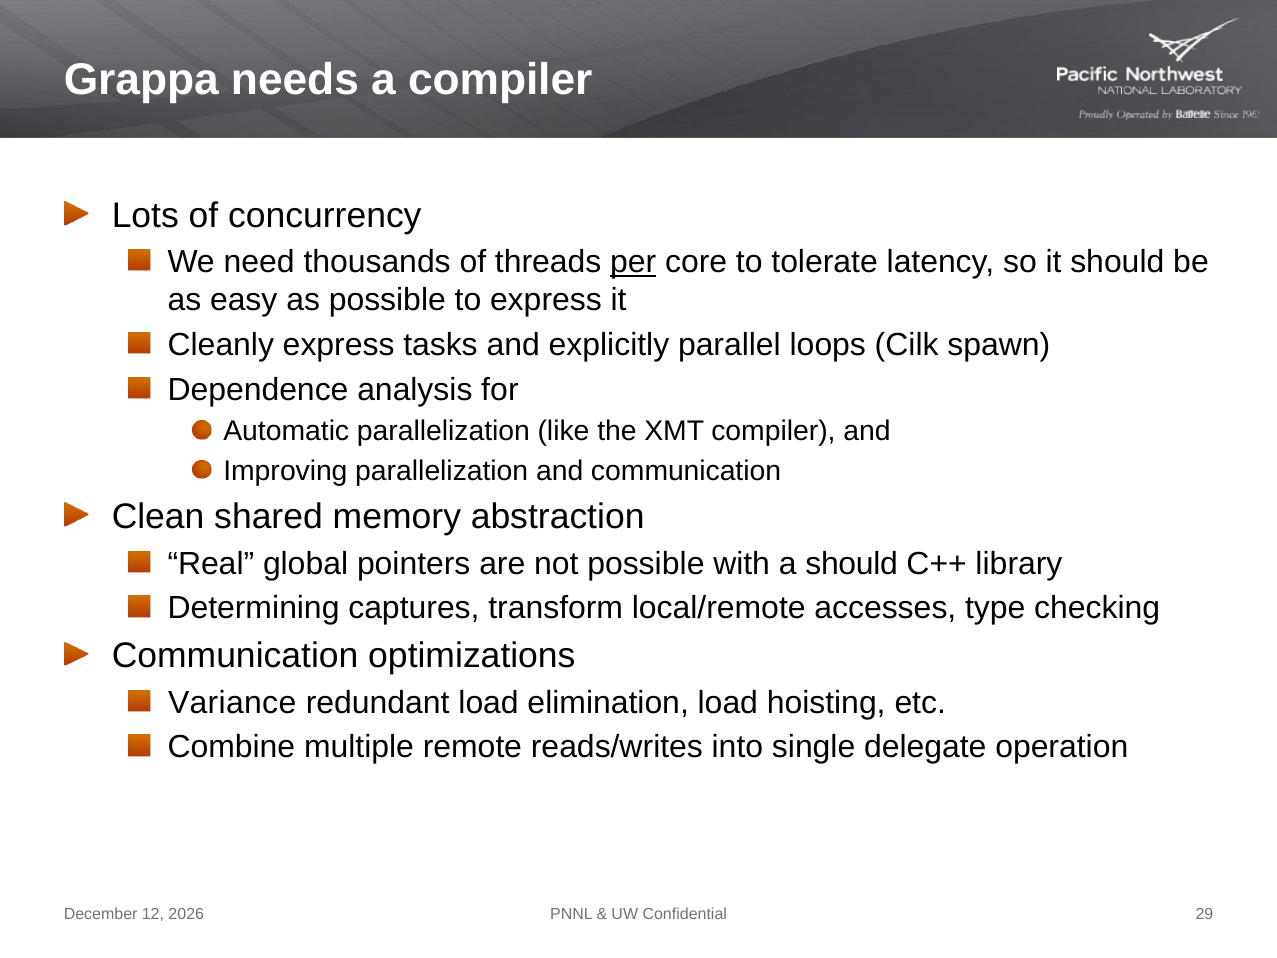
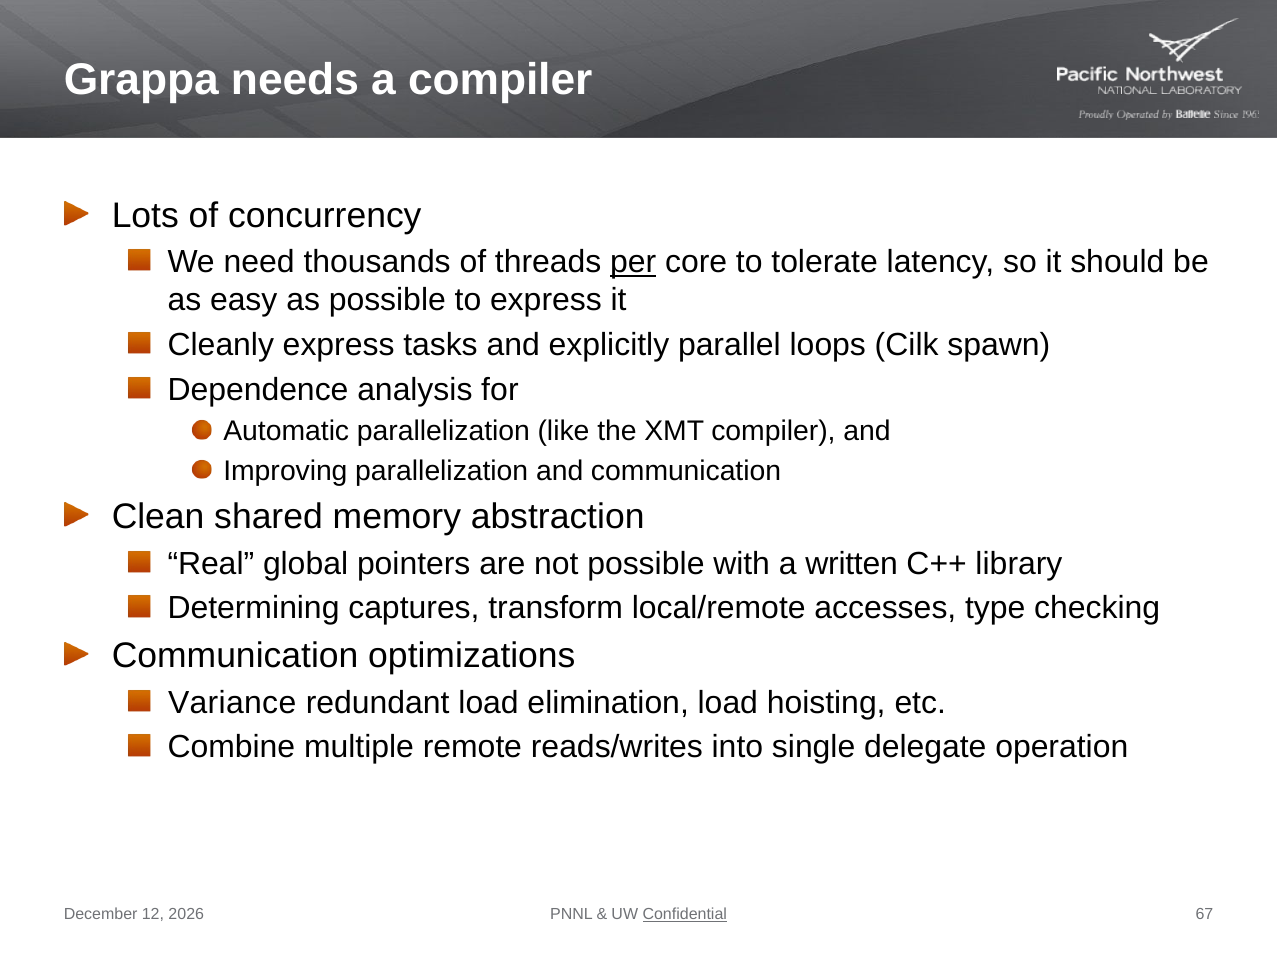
a should: should -> written
Confidential underline: none -> present
29: 29 -> 67
